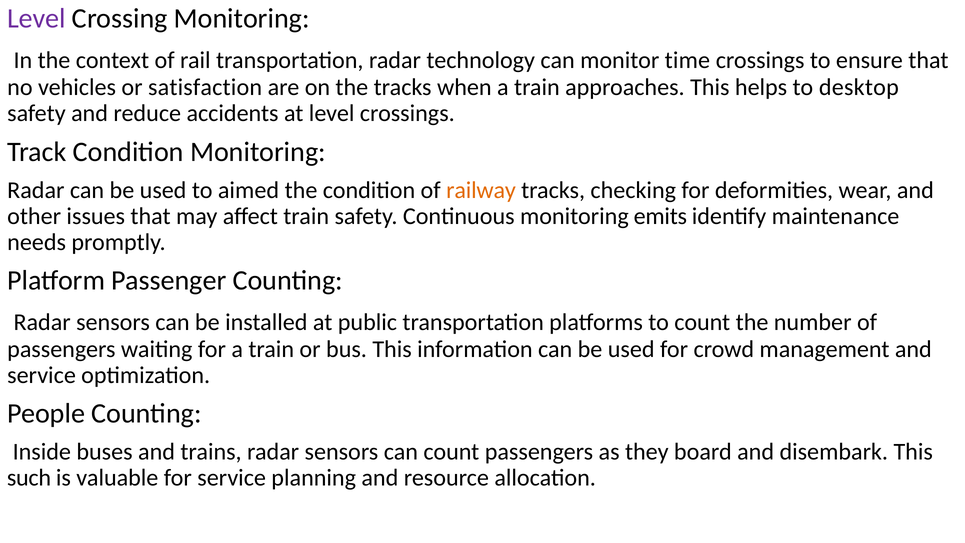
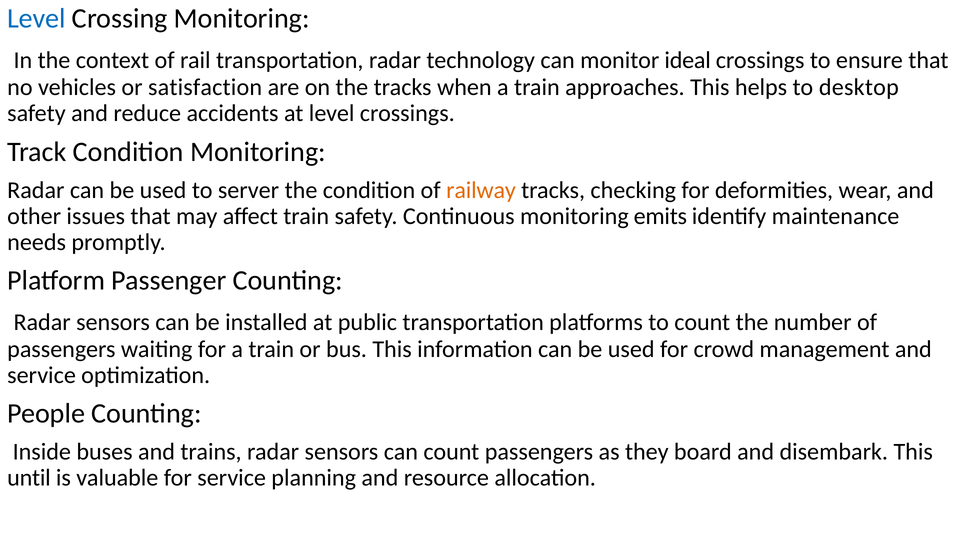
Level at (37, 19) colour: purple -> blue
time: time -> ideal
aimed: aimed -> server
such: such -> until
